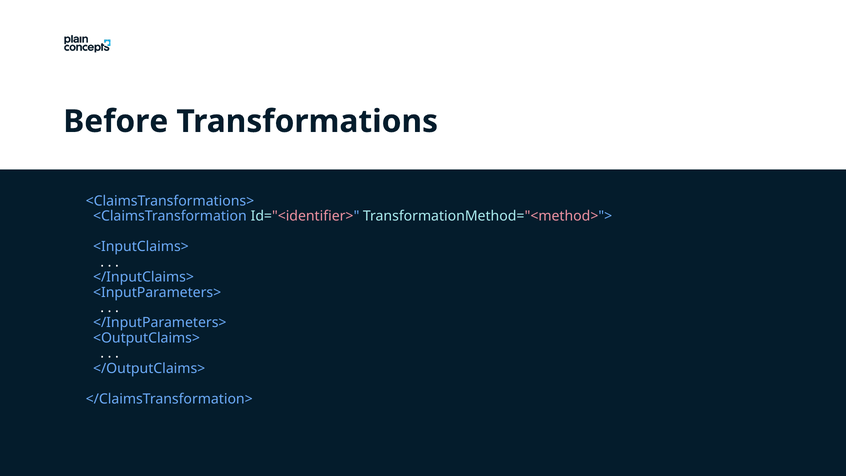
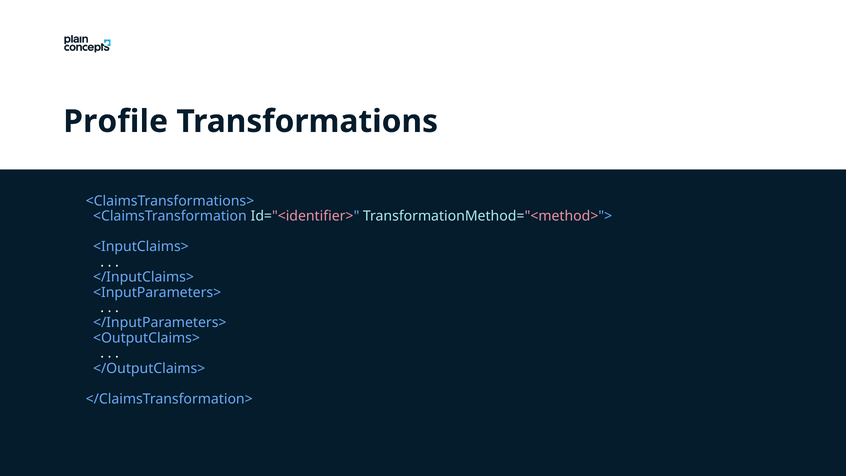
Before: Before -> Profile
